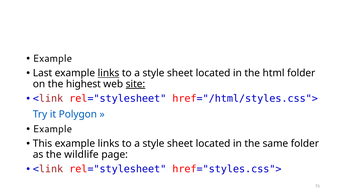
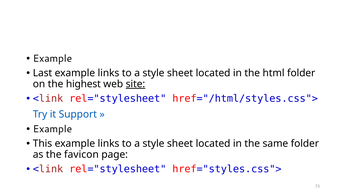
links at (109, 73) underline: present -> none
Polygon: Polygon -> Support
wildlife: wildlife -> favicon
